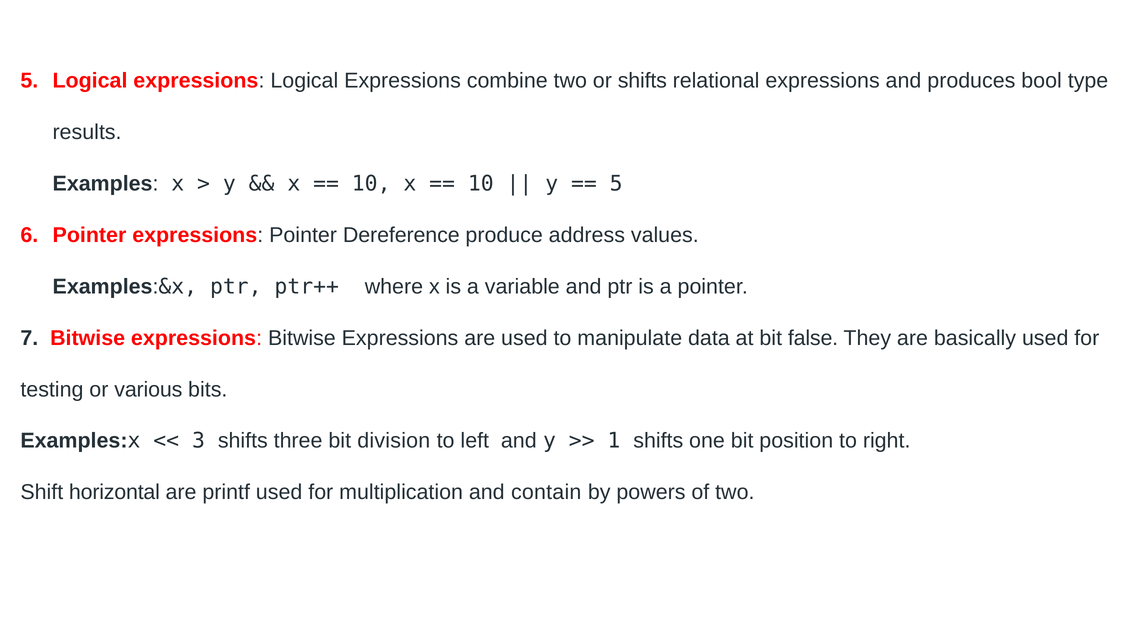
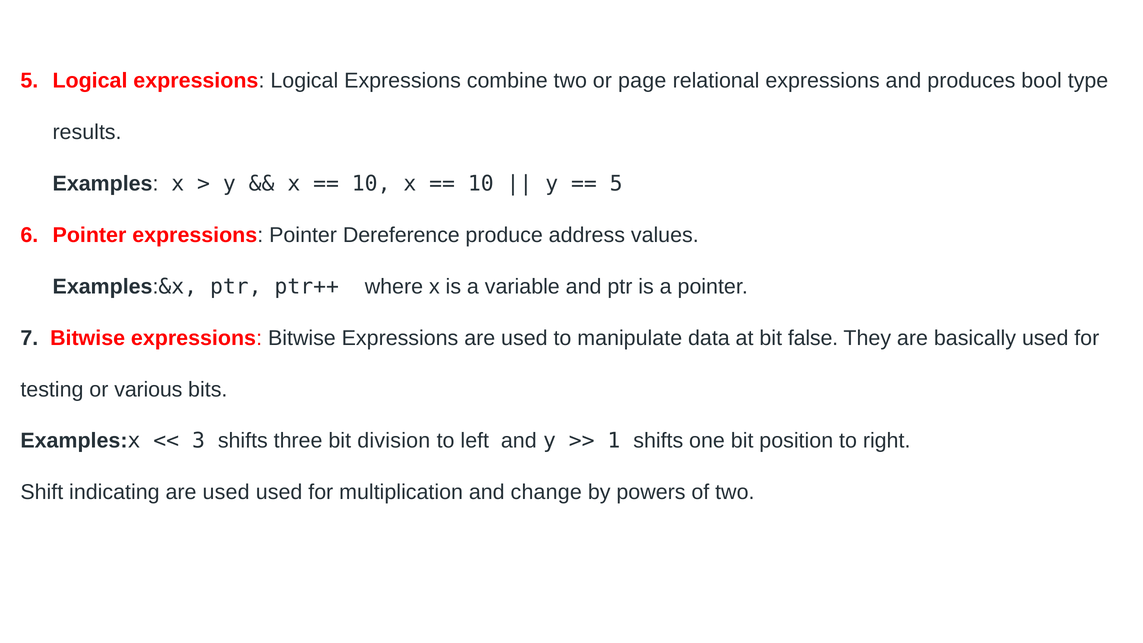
or shifts: shifts -> page
horizontal: horizontal -> indicating
printf at (226, 492): printf -> used
contain: contain -> change
